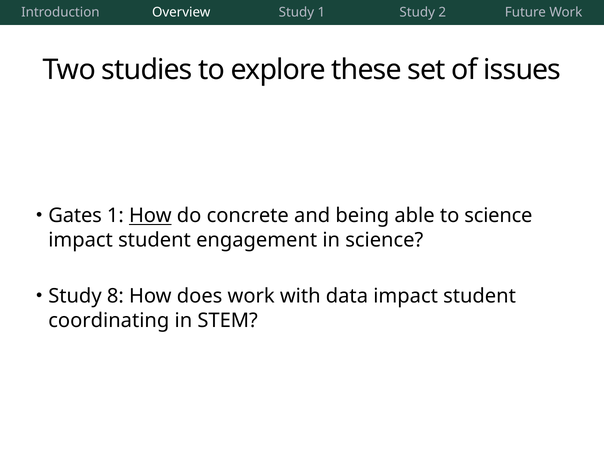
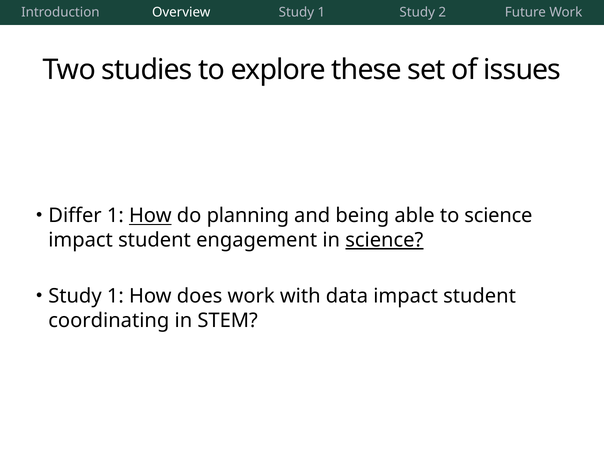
Gates: Gates -> Differ
concrete: concrete -> planning
science at (384, 240) underline: none -> present
8 at (115, 296): 8 -> 1
